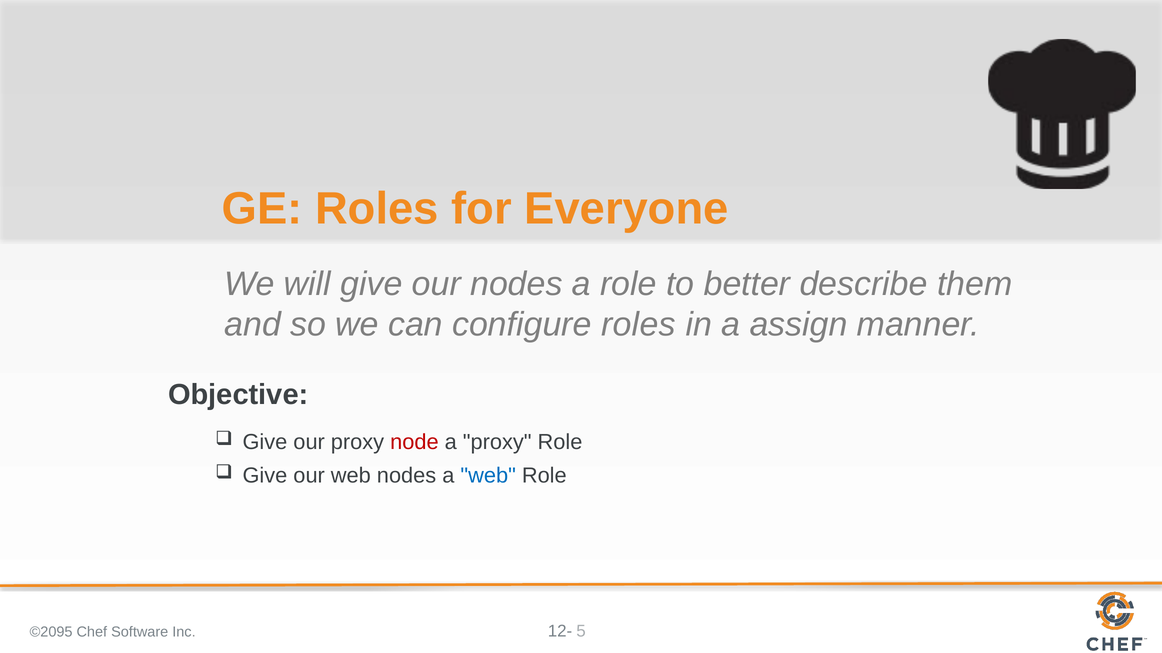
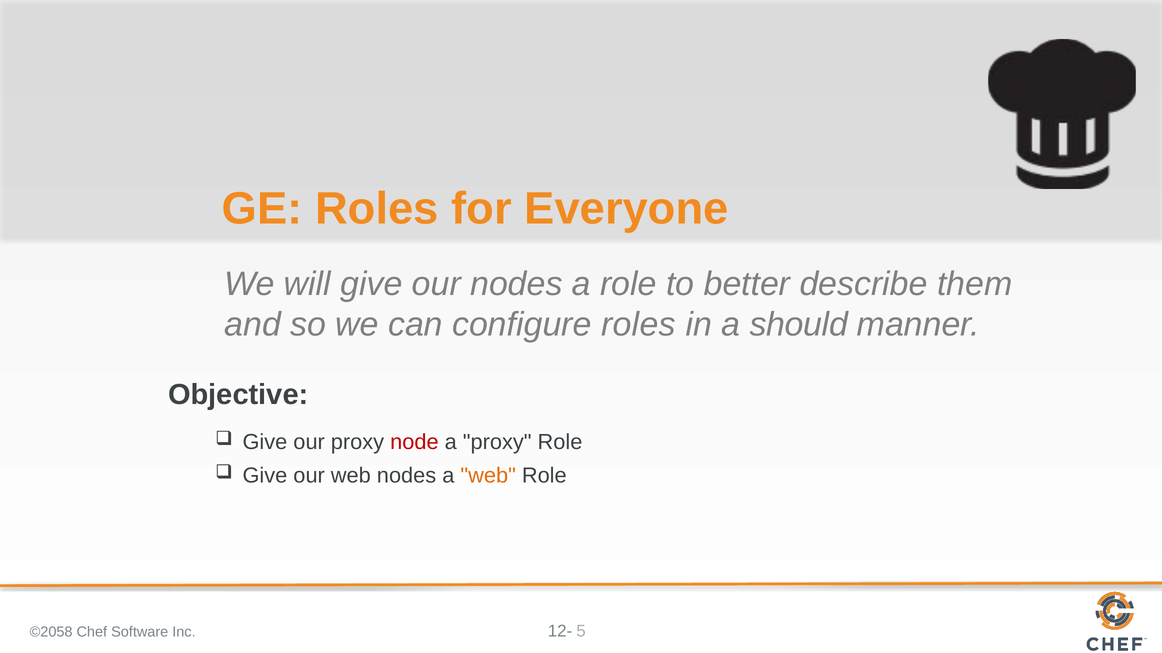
assign: assign -> should
web at (488, 476) colour: blue -> orange
©2095: ©2095 -> ©2058
